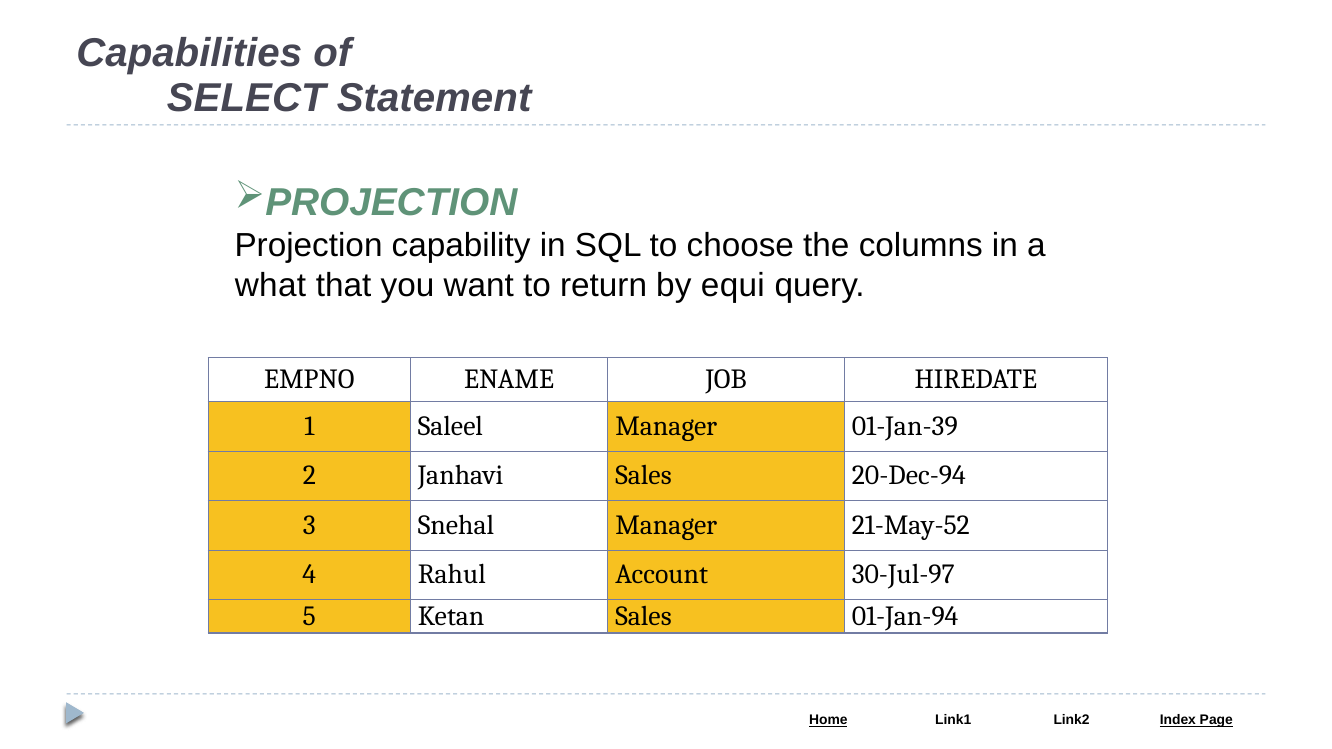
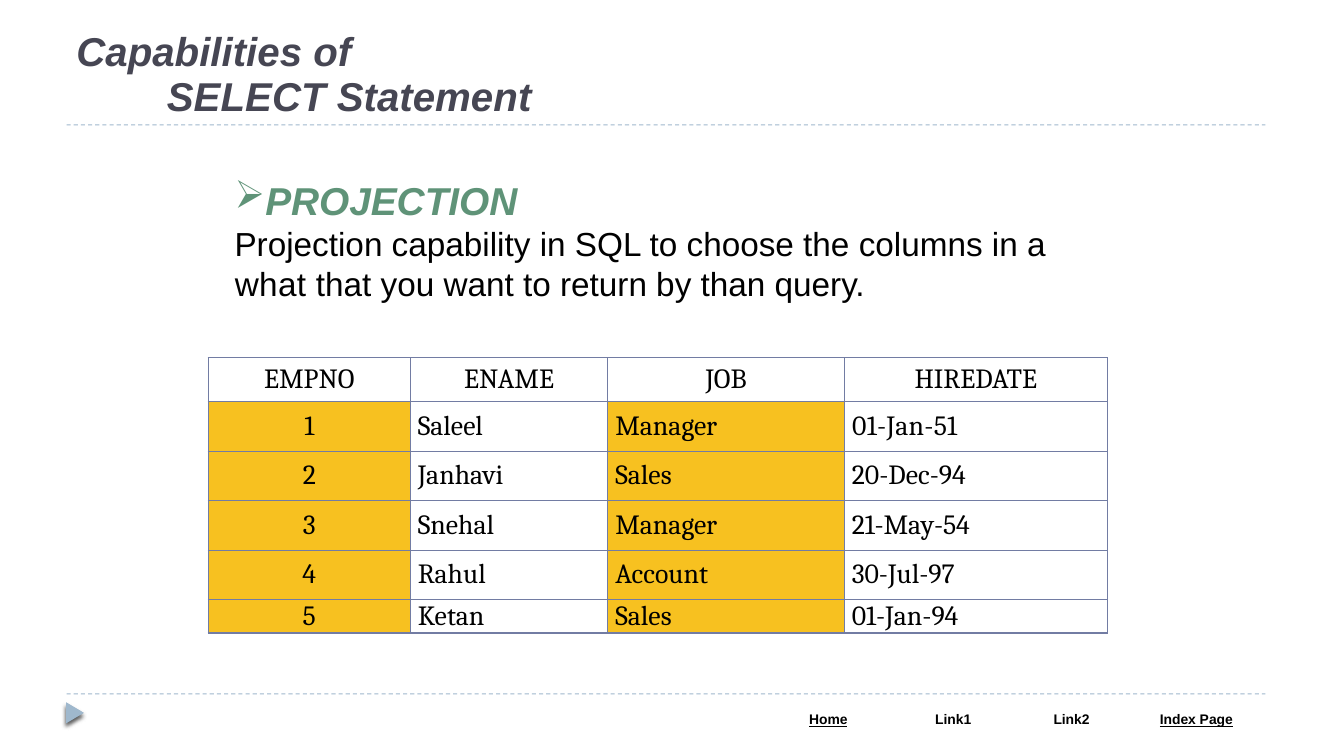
equi: equi -> than
01-Jan-39: 01-Jan-39 -> 01-Jan-51
21-May-52: 21-May-52 -> 21-May-54
